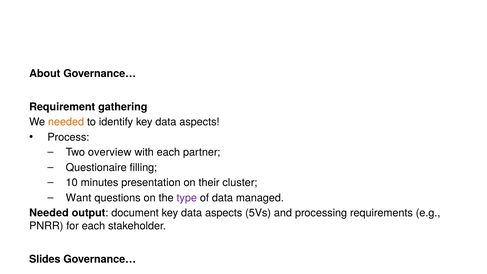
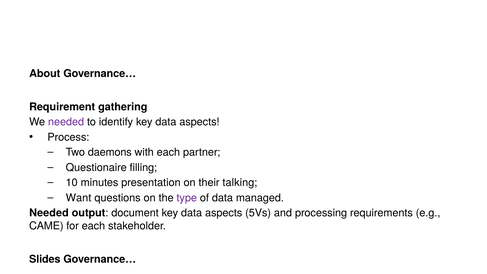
needed at (66, 122) colour: orange -> purple
overview: overview -> daemons
cluster: cluster -> talking
PNRR: PNRR -> CAME
